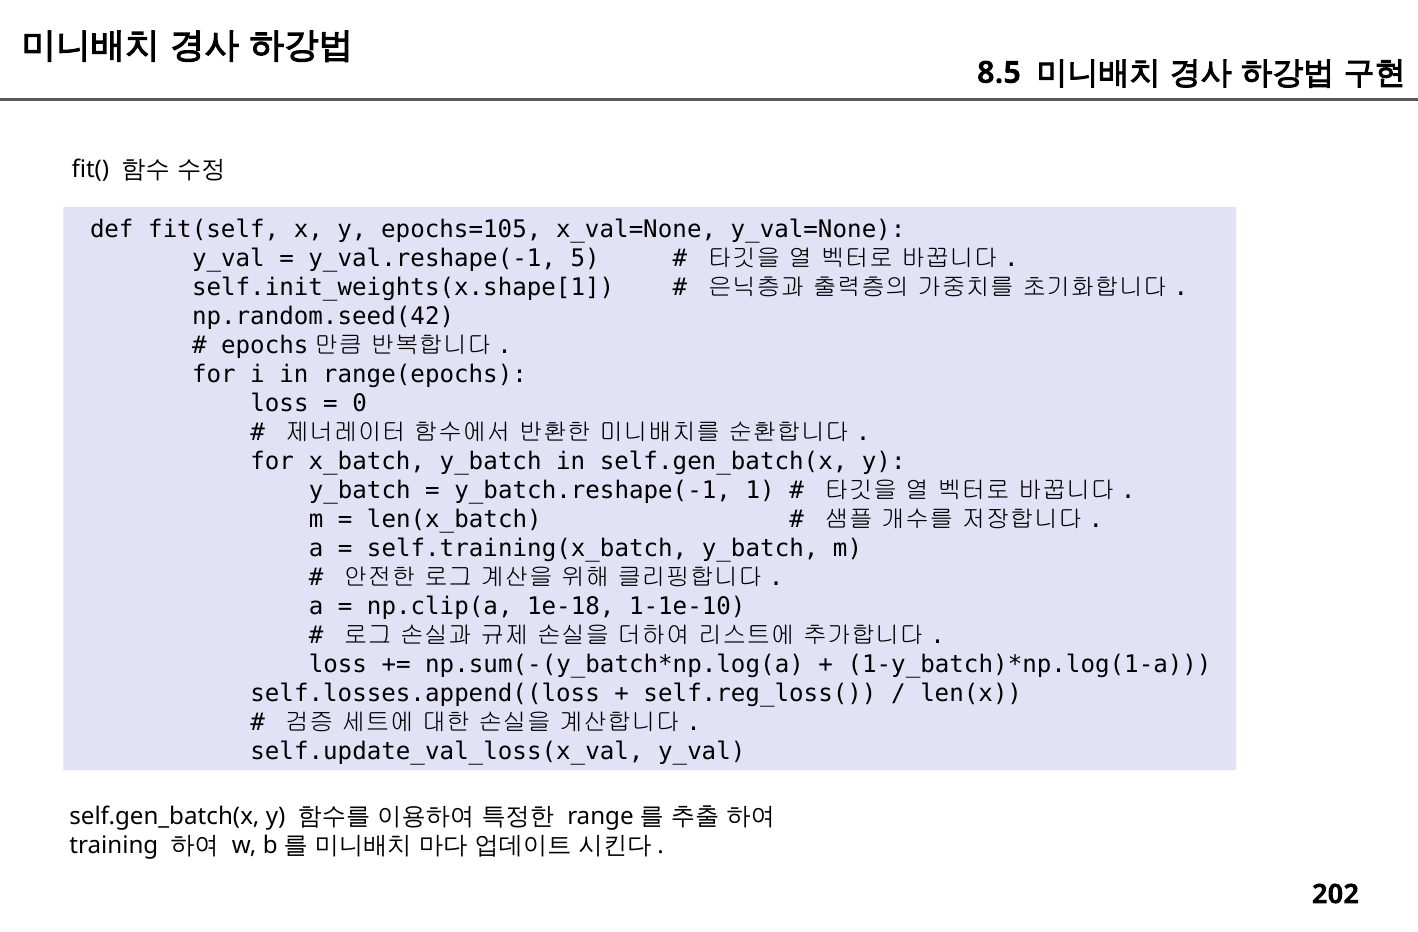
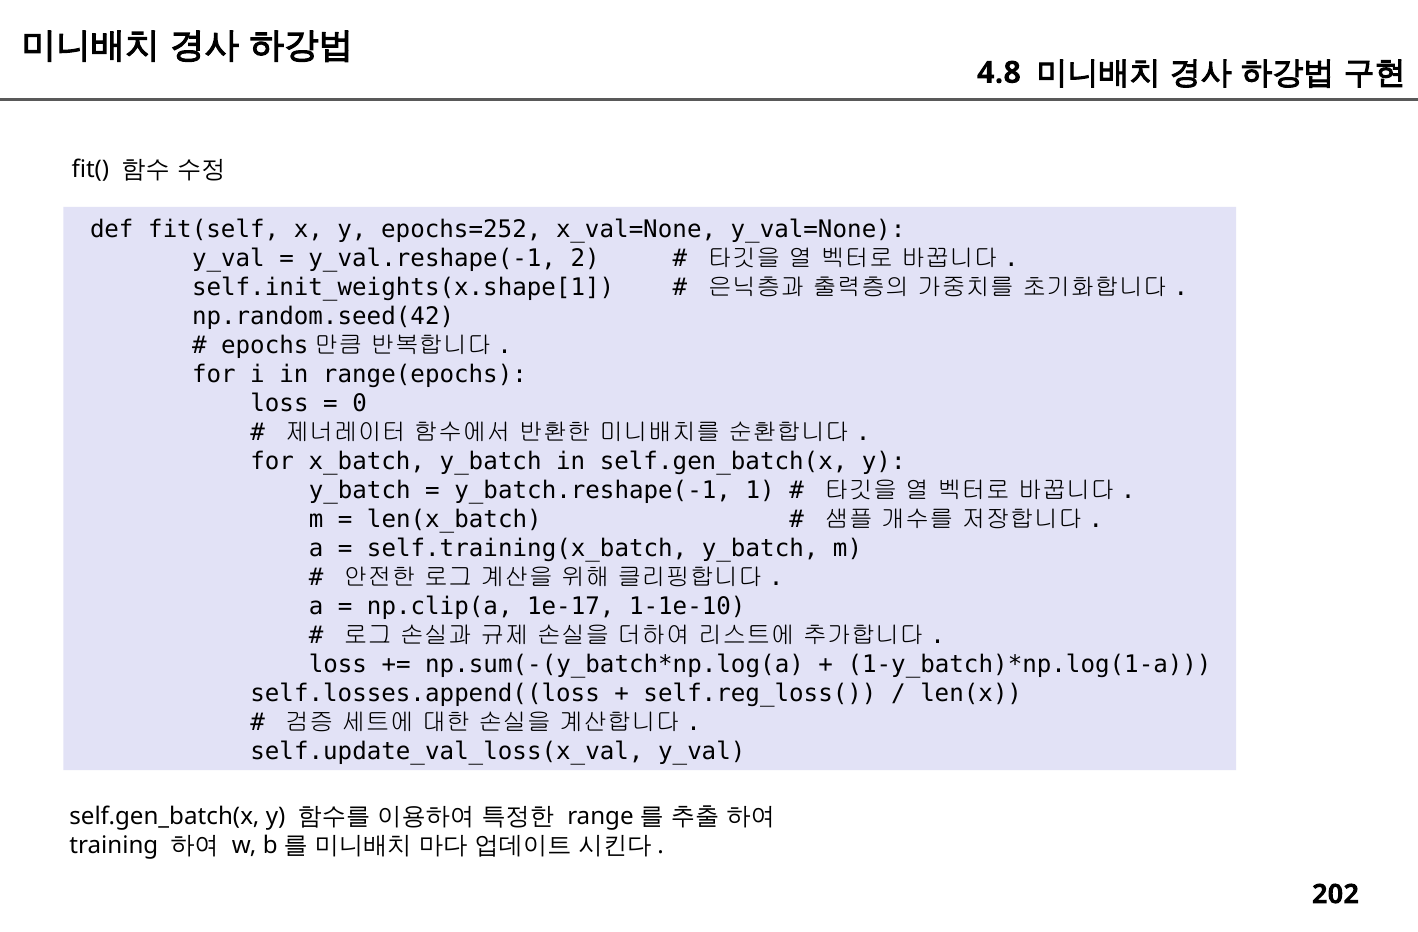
8.5: 8.5 -> 4.8
epochs=105: epochs=105 -> epochs=252
5: 5 -> 2
1e-18: 1e-18 -> 1e-17
